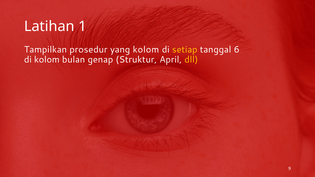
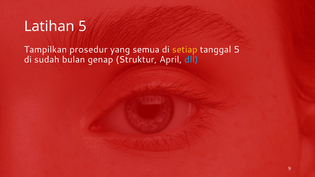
Latihan 1: 1 -> 5
yang kolom: kolom -> semua
tanggal 6: 6 -> 5
di kolom: kolom -> sudah
dll colour: yellow -> light blue
